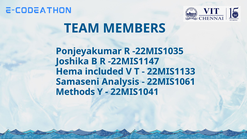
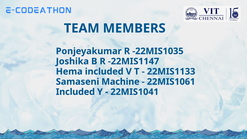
Analysis: Analysis -> Machine
Methods at (75, 92): Methods -> Included
